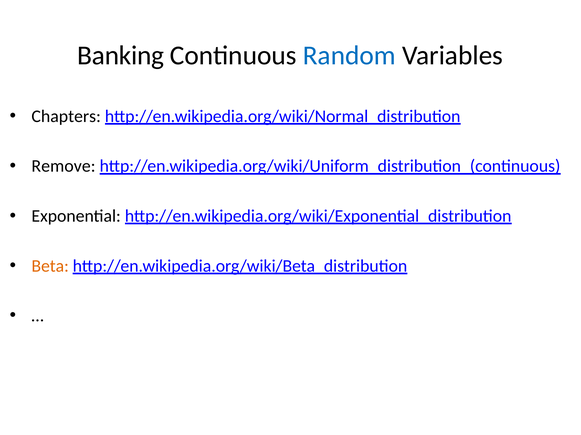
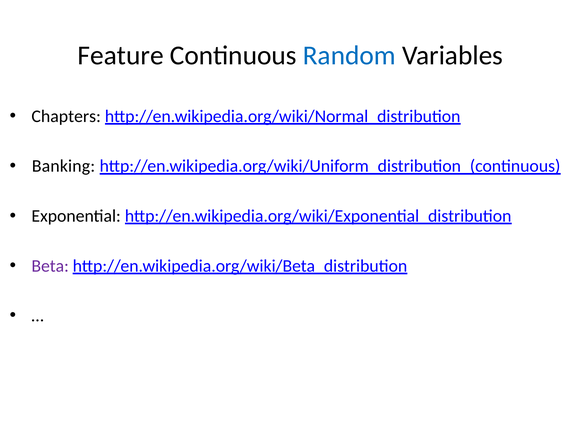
Banking: Banking -> Feature
Remove: Remove -> Banking
Beta colour: orange -> purple
